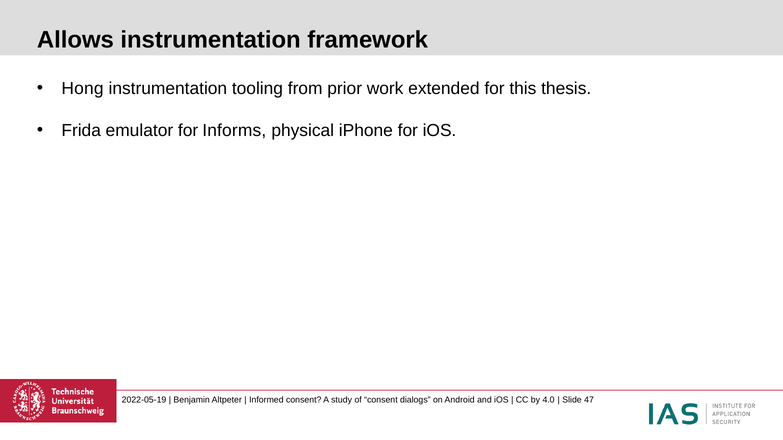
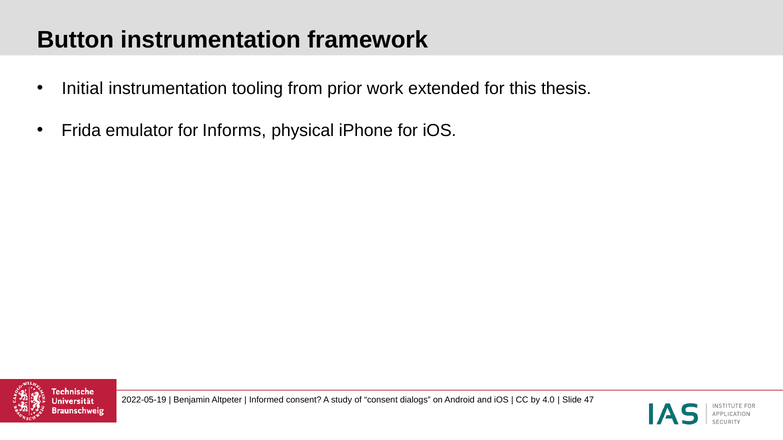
Allows: Allows -> Button
Hong: Hong -> Initial
